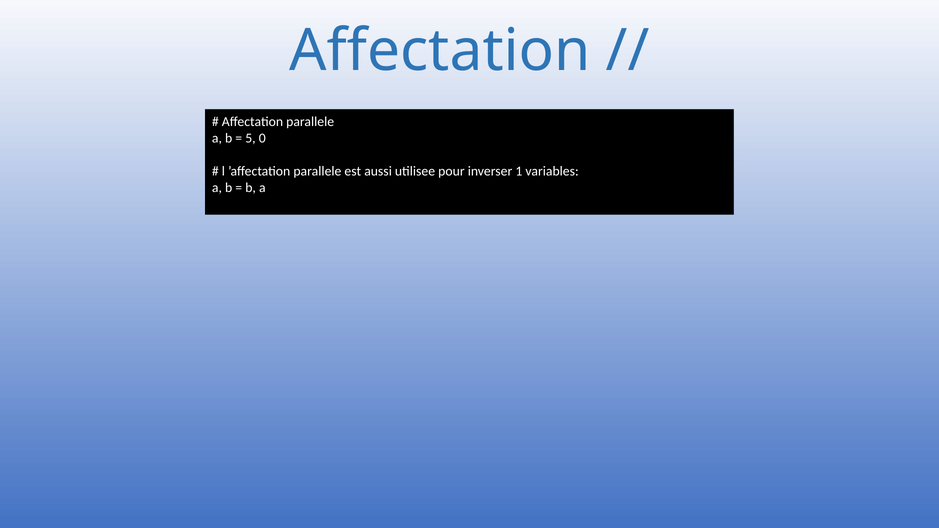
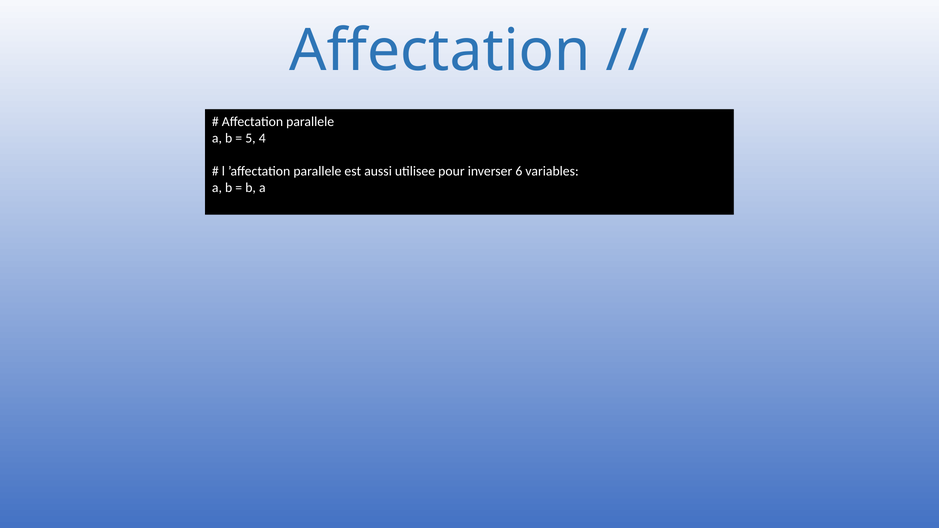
0: 0 -> 4
1: 1 -> 6
